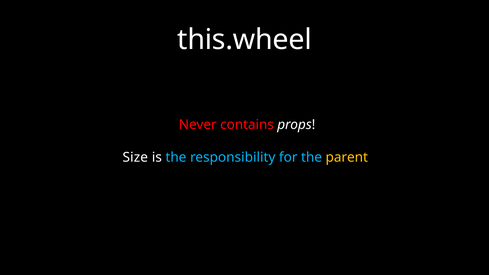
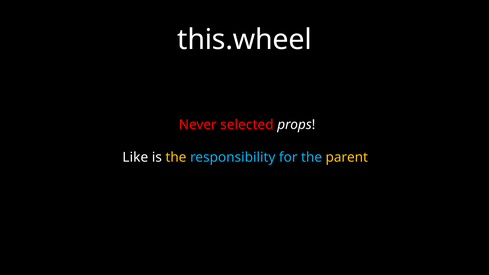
contains: contains -> selected
Size: Size -> Like
the at (176, 157) colour: light blue -> yellow
